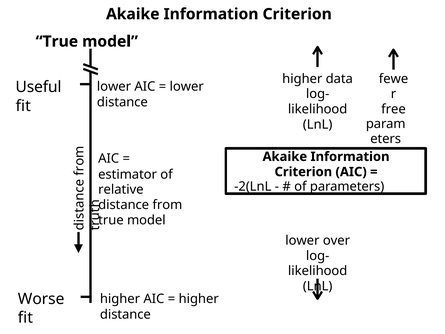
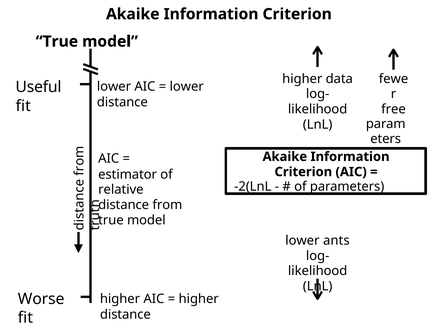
over: over -> ants
